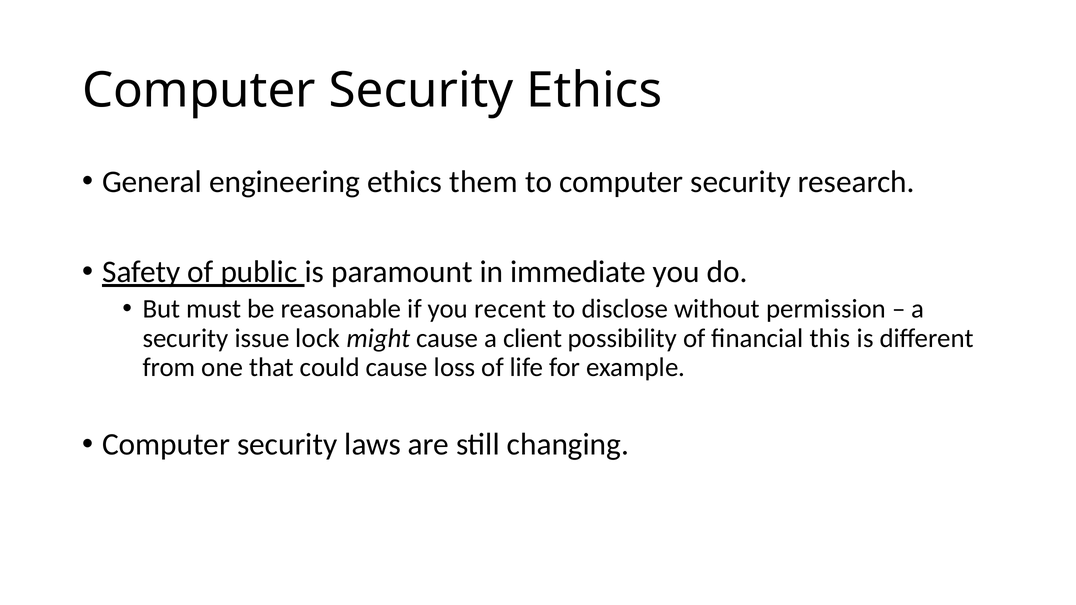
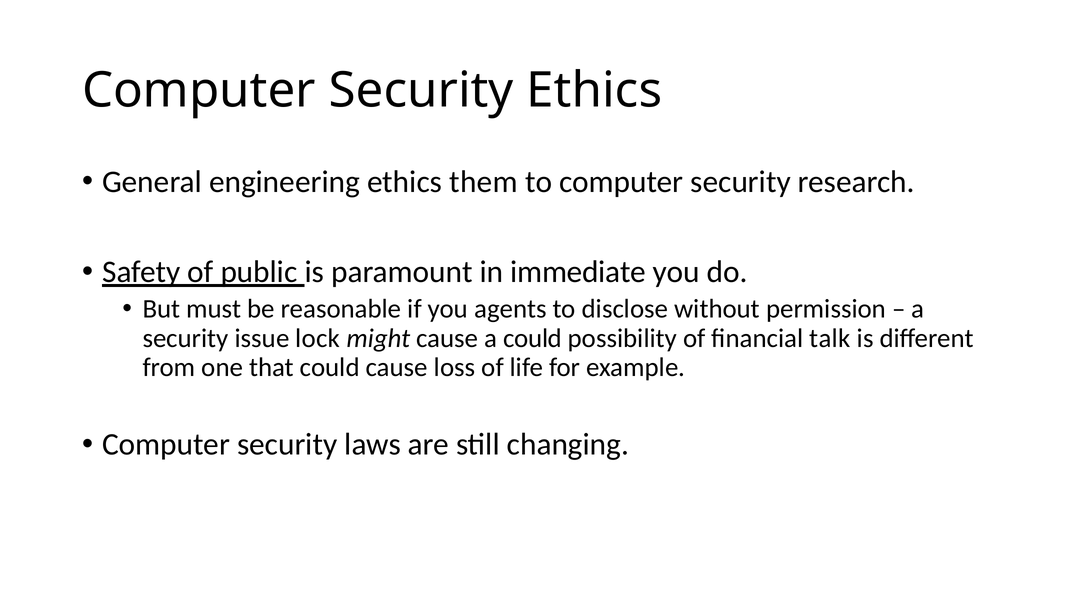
recent: recent -> agents
a client: client -> could
this: this -> talk
